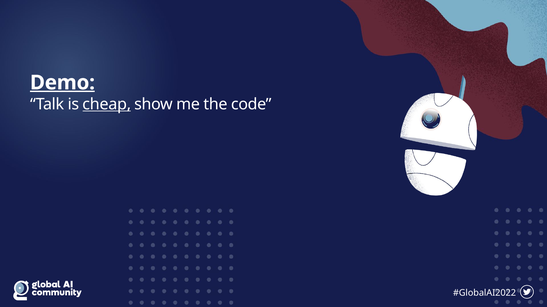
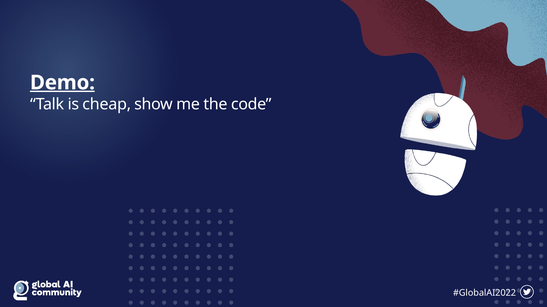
cheap underline: present -> none
